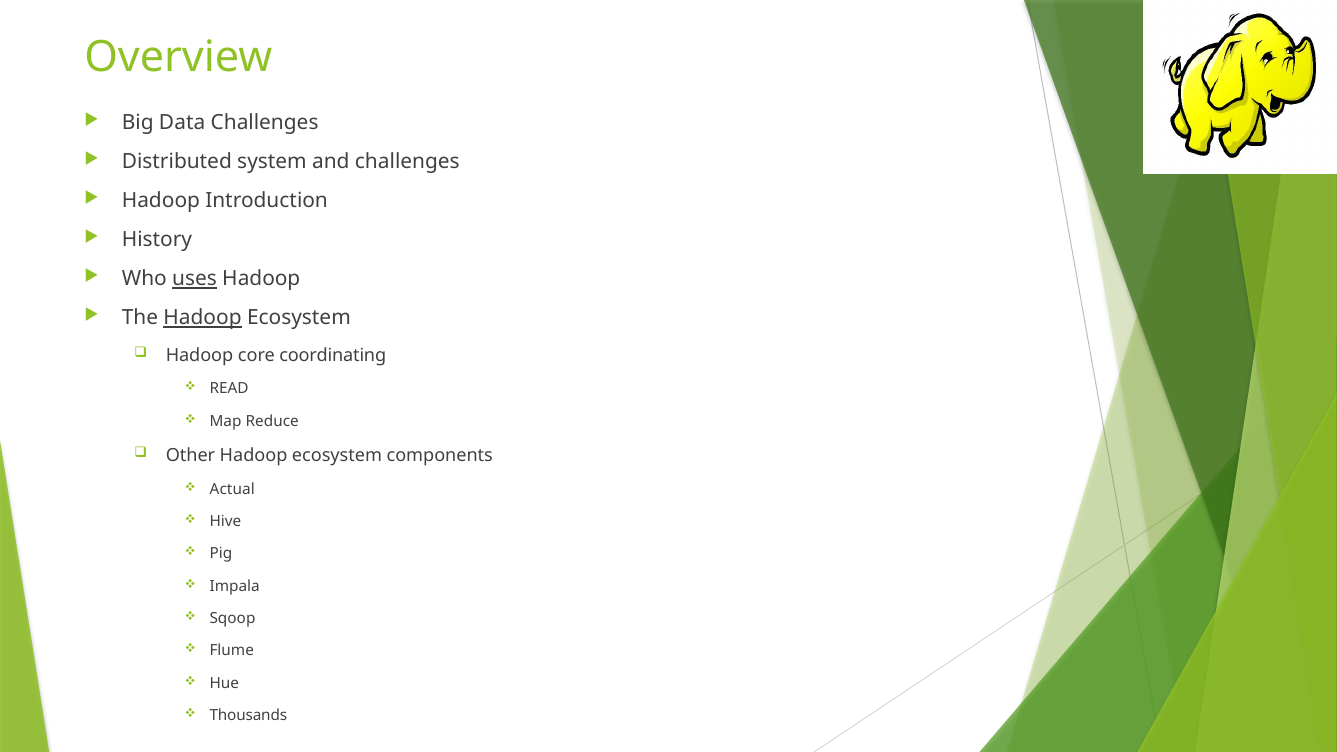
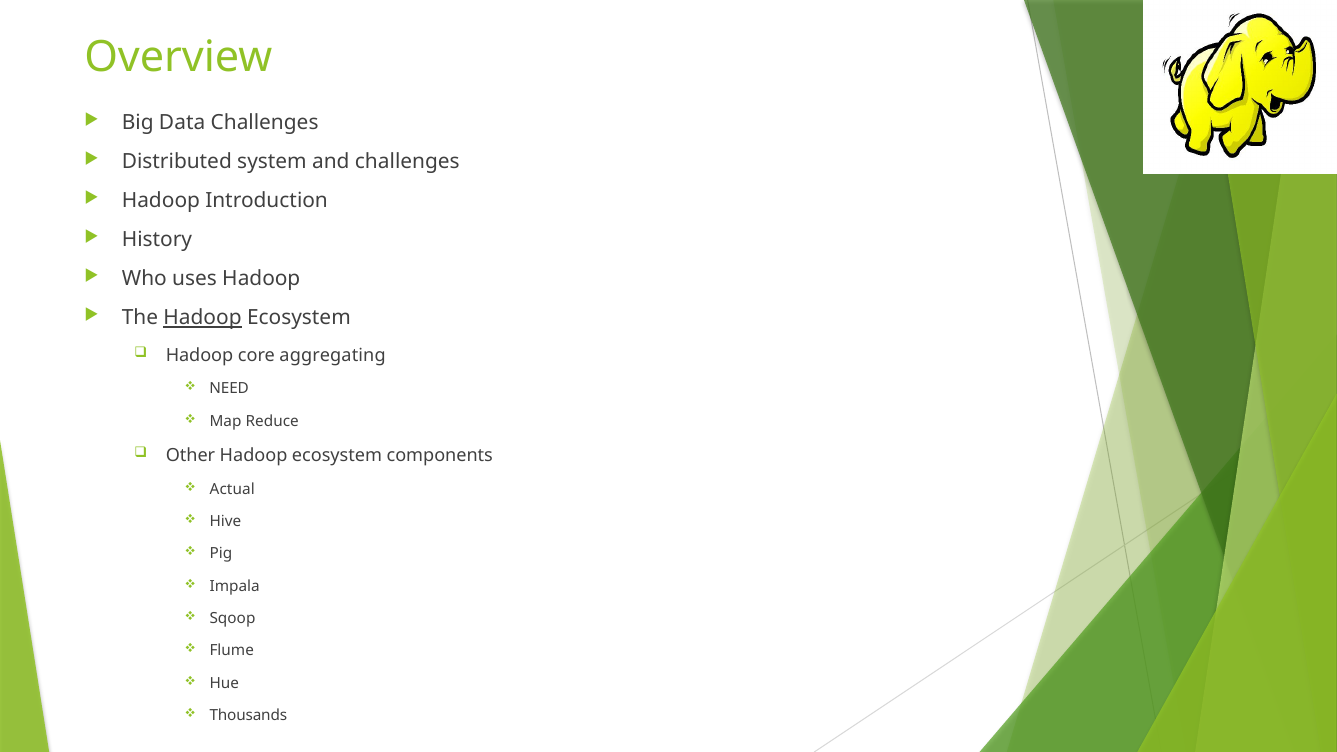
uses underline: present -> none
coordinating: coordinating -> aggregating
READ: READ -> NEED
